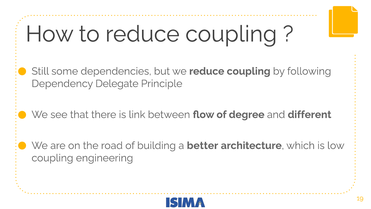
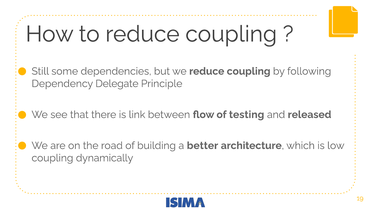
degree: degree -> testing
different: different -> released
engineering: engineering -> dynamically
